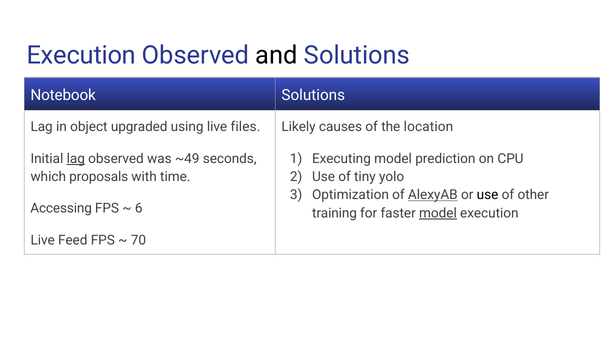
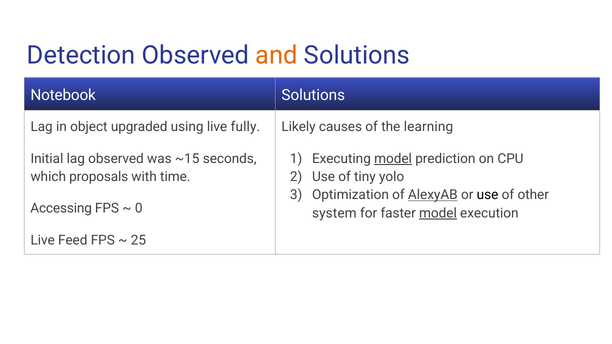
Execution at (81, 55): Execution -> Detection
and colour: black -> orange
files: files -> fully
location: location -> learning
lag at (76, 159) underline: present -> none
~49: ~49 -> ~15
model at (393, 159) underline: none -> present
6: 6 -> 0
training: training -> system
70: 70 -> 25
